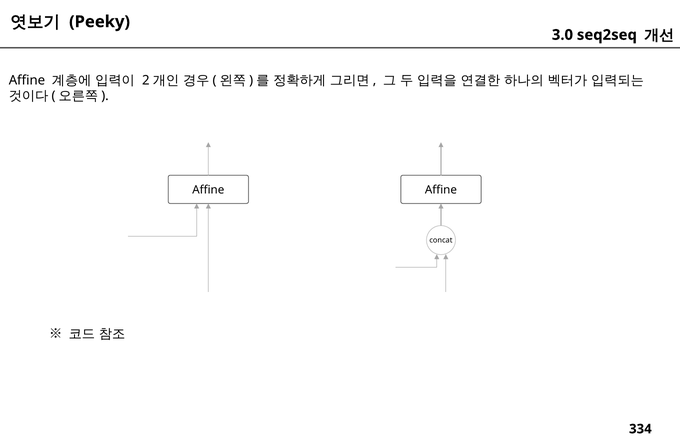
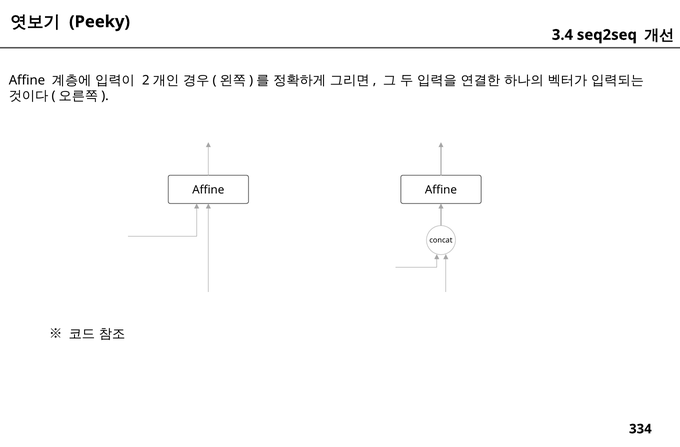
3.0: 3.0 -> 3.4
